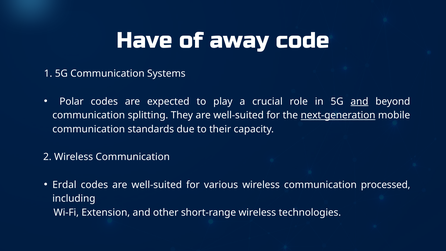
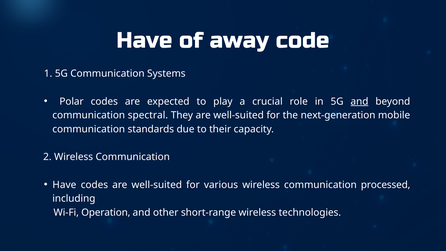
splitting: splitting -> spectral
next-generation underline: present -> none
Erdal at (64, 185): Erdal -> Have
Extension: Extension -> Operation
